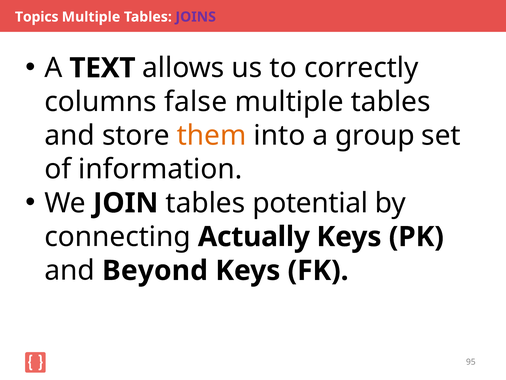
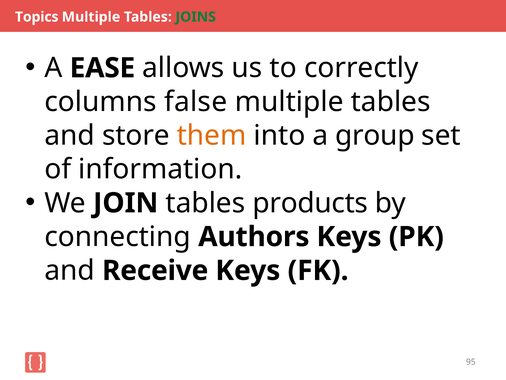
JOINS colour: purple -> green
TEXT: TEXT -> EASE
potential: potential -> products
Actually: Actually -> Authors
Beyond: Beyond -> Receive
